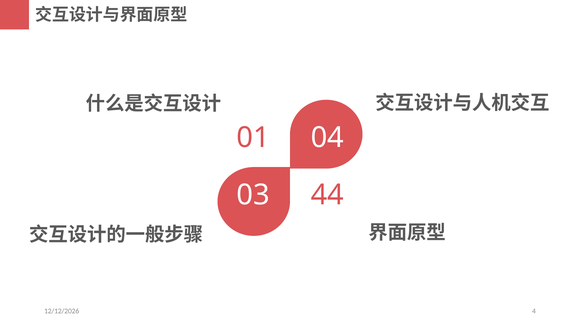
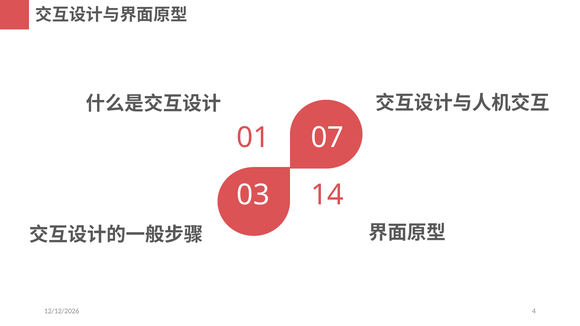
04: 04 -> 07
44: 44 -> 14
